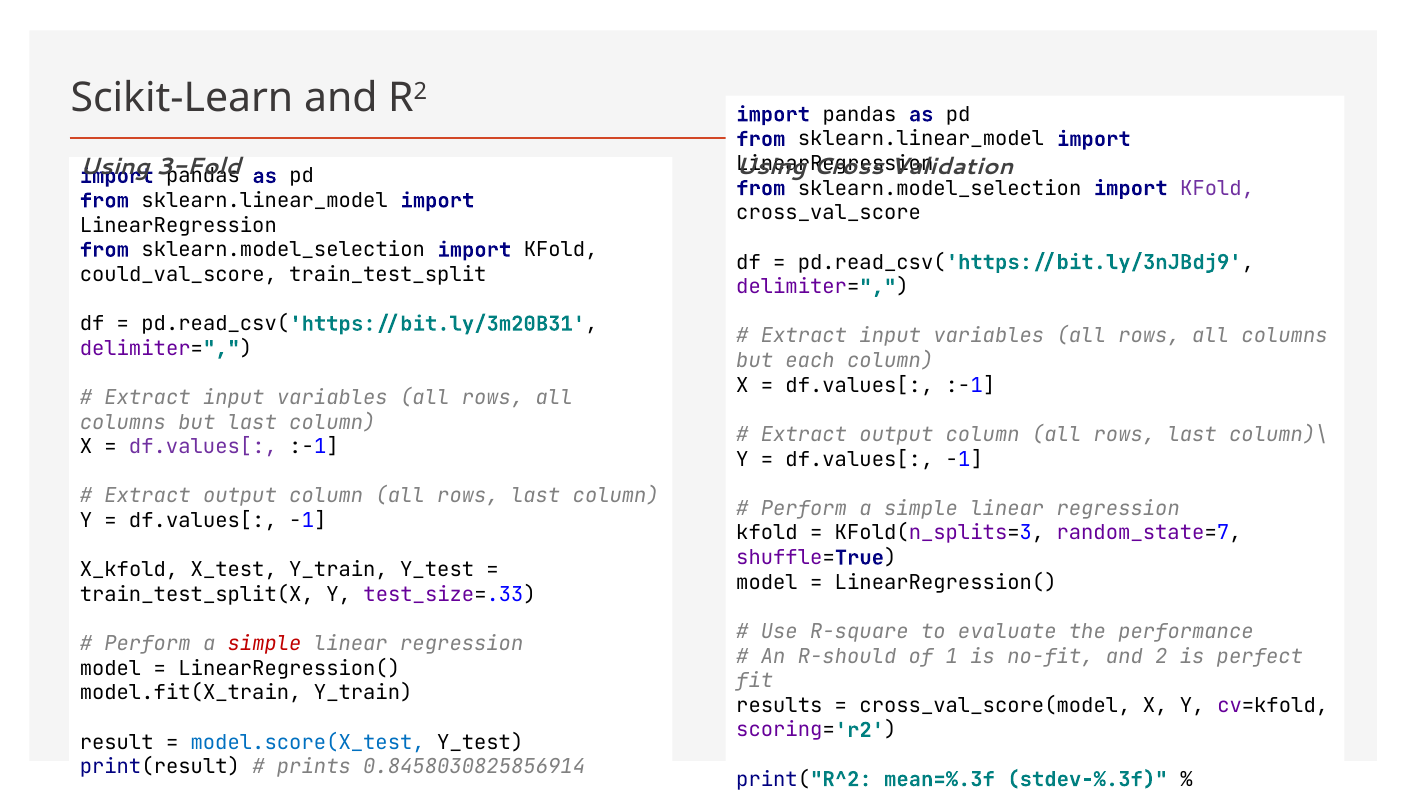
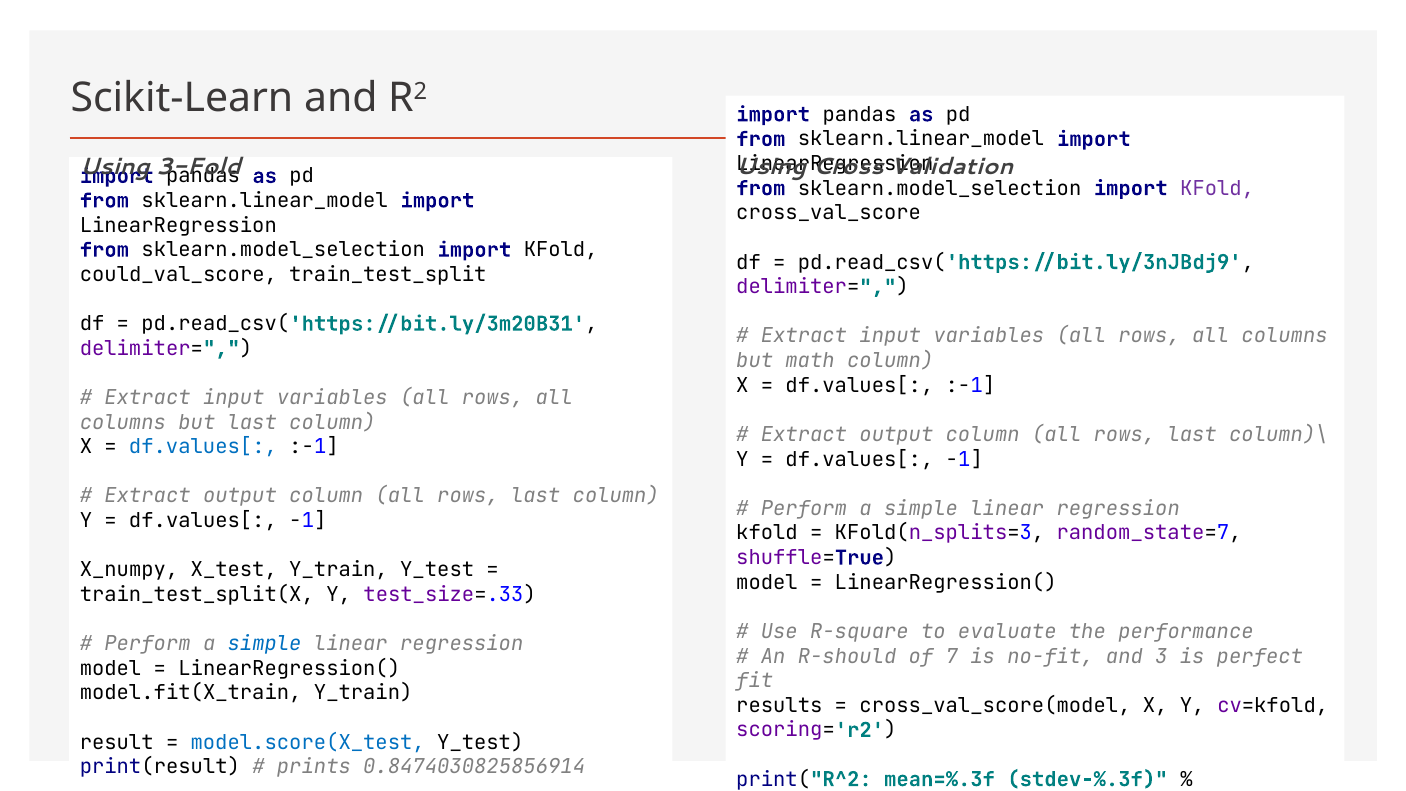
each: each -> math
df.values[ at (203, 447) colour: purple -> blue
X_kfold: X_kfold -> X_numpy
simple at (265, 644) colour: red -> blue
1: 1 -> 7
2: 2 -> 3
0.8458030825856914: 0.8458030825856914 -> 0.8474030825856914
